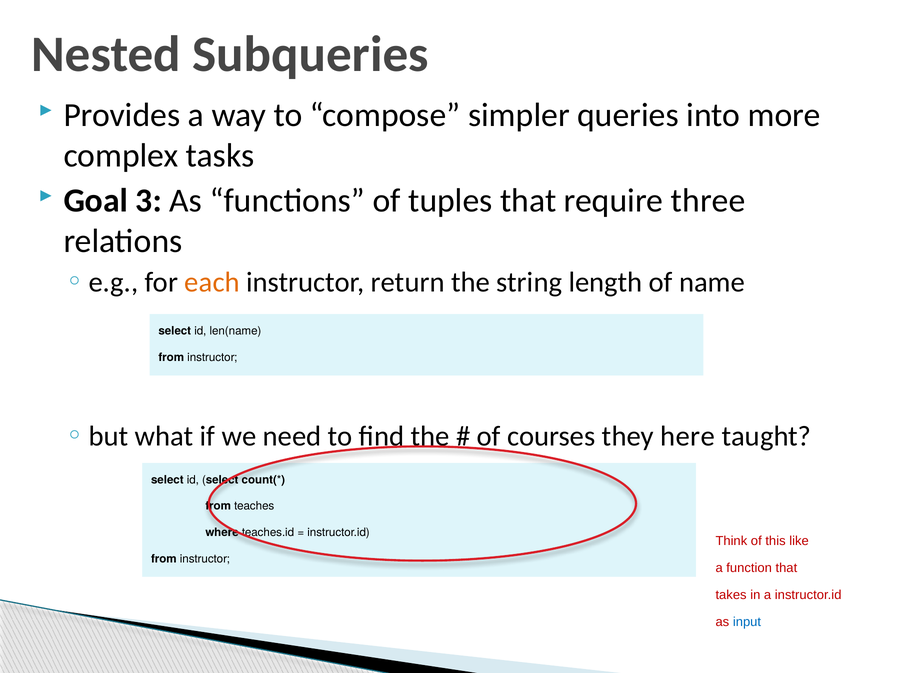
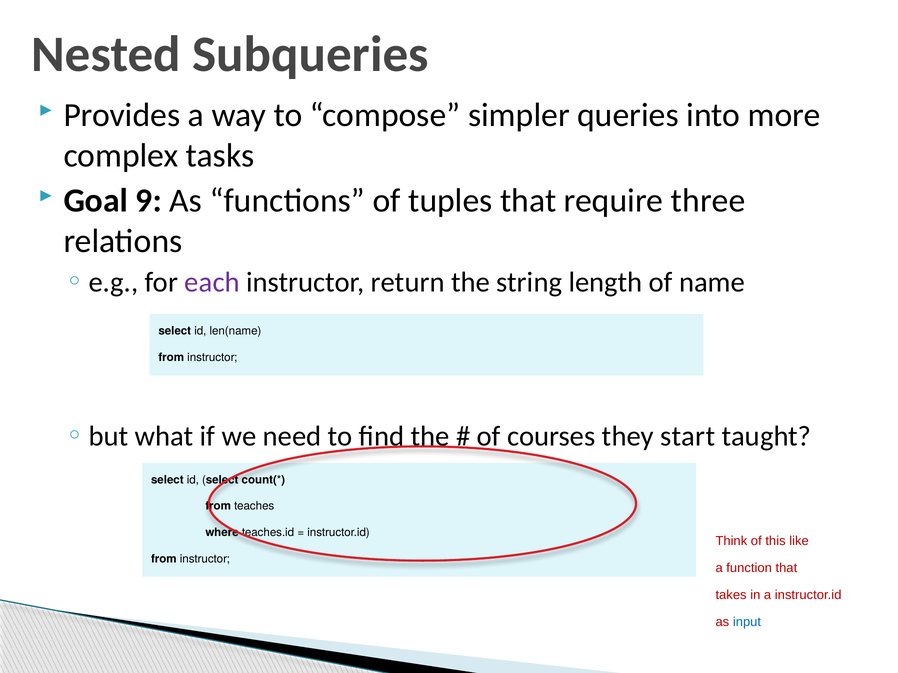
3: 3 -> 9
each colour: orange -> purple
here: here -> start
